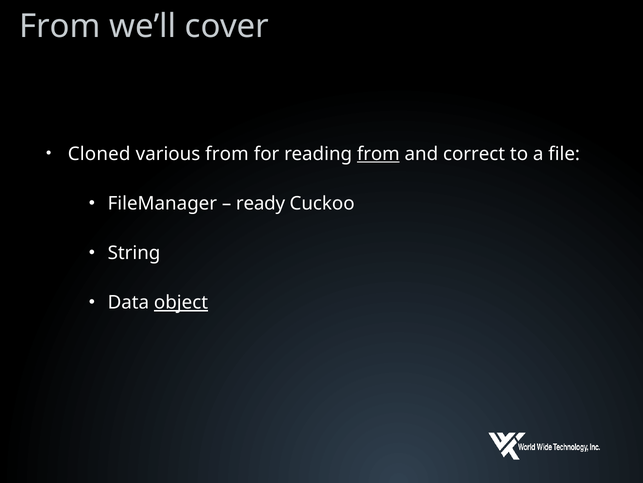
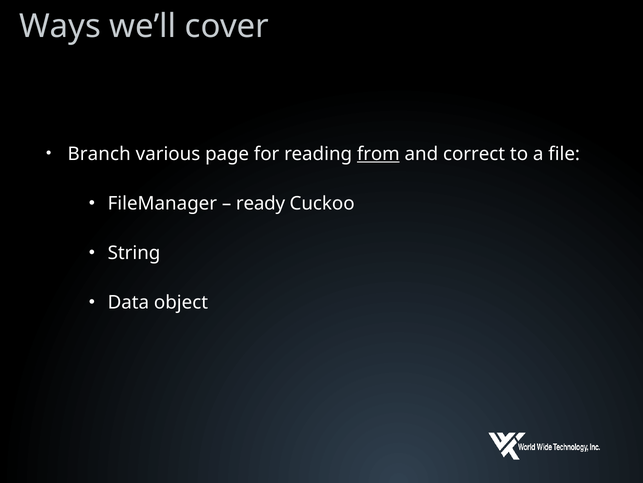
From at (60, 26): From -> Ways
Cloned: Cloned -> Branch
various from: from -> page
object underline: present -> none
